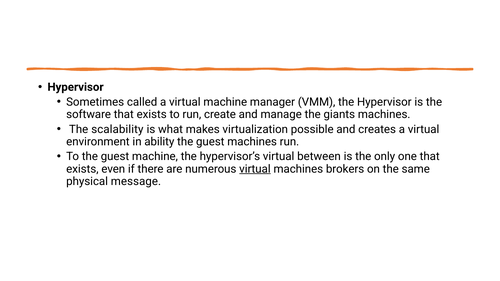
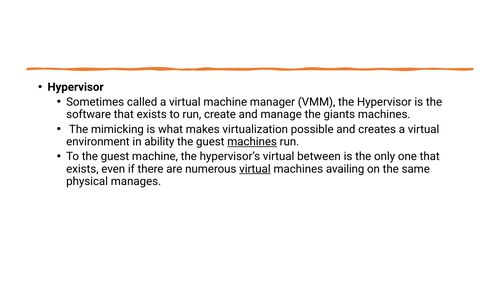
scalability: scalability -> mimicking
machines at (252, 142) underline: none -> present
brokers: brokers -> availing
message: message -> manages
